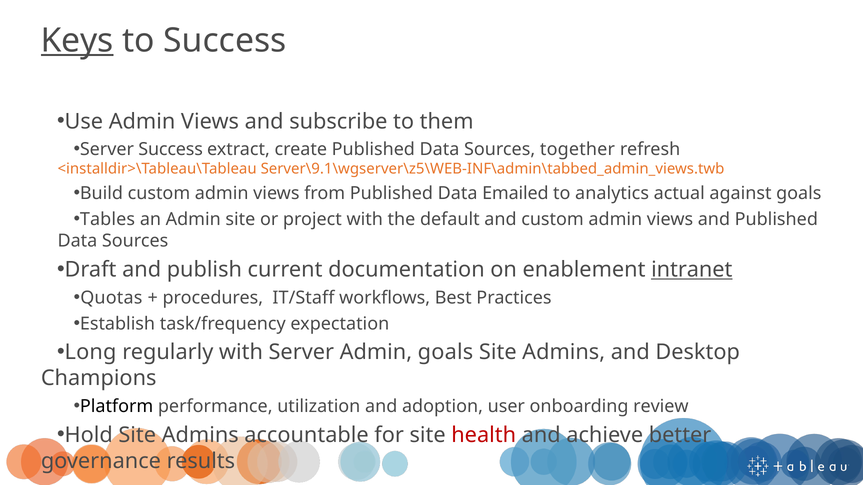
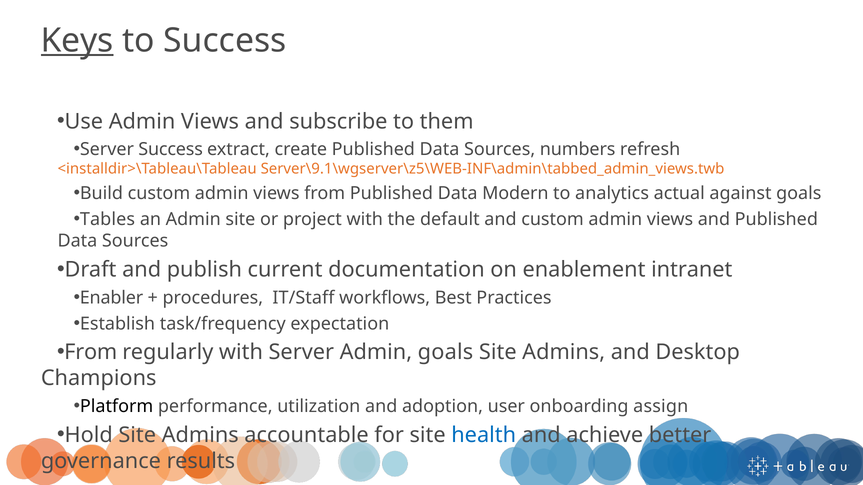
together: together -> numbers
Emailed: Emailed -> Modern
intranet underline: present -> none
Quotas: Quotas -> Enabler
Long at (91, 353): Long -> From
review: review -> assign
health colour: red -> blue
